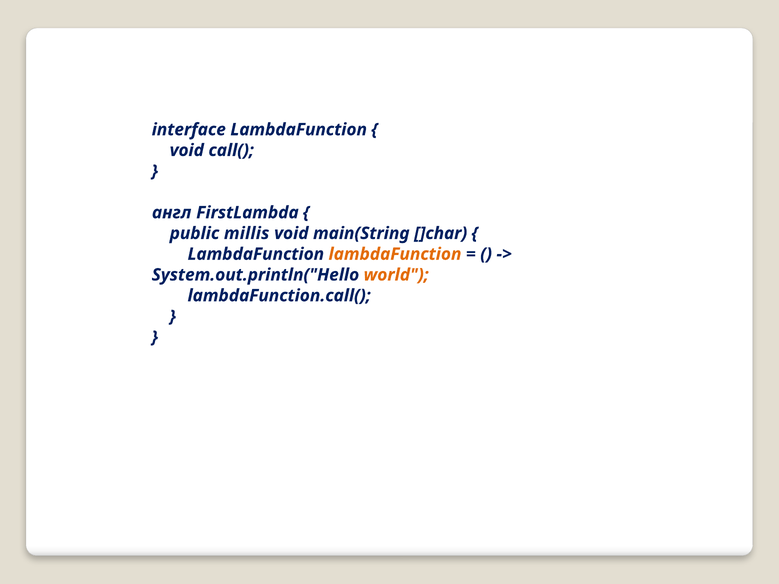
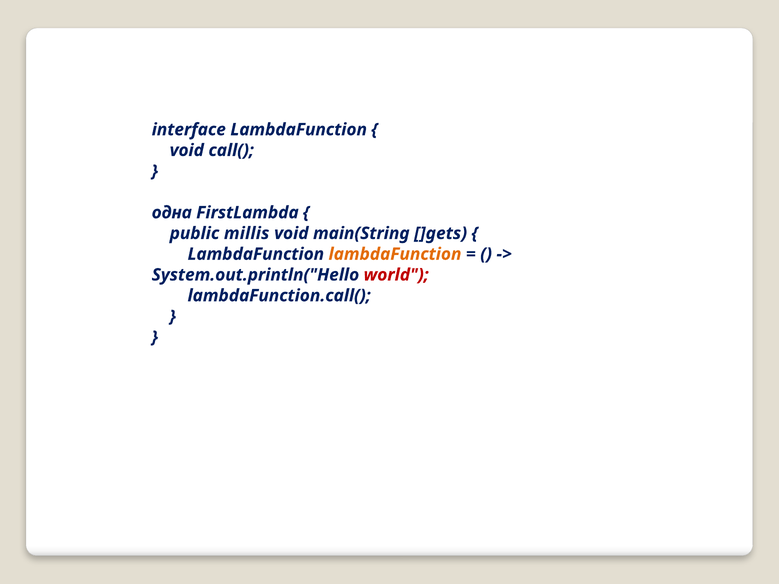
англ: англ -> одна
]char: ]char -> ]gets
world colour: orange -> red
